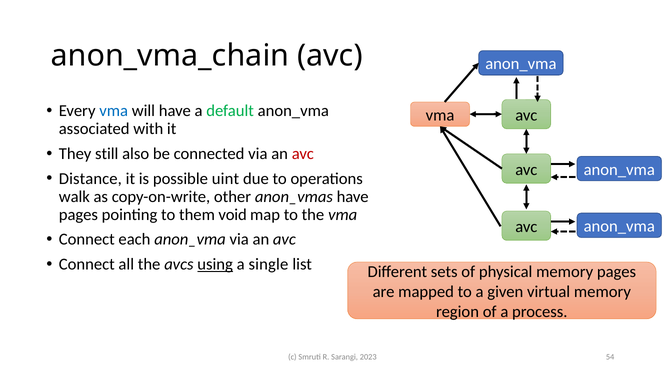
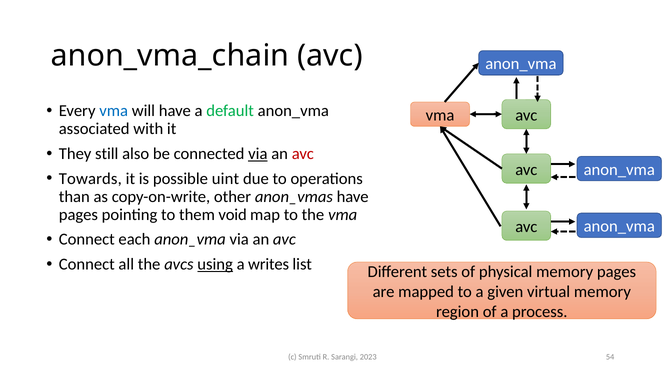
via at (258, 154) underline: none -> present
Distance: Distance -> Towards
walk: walk -> than
single: single -> writes
